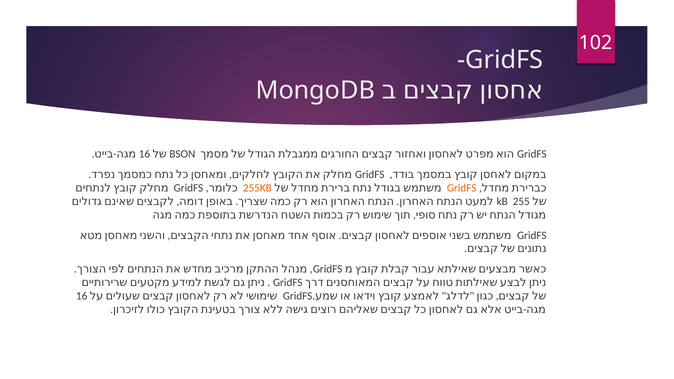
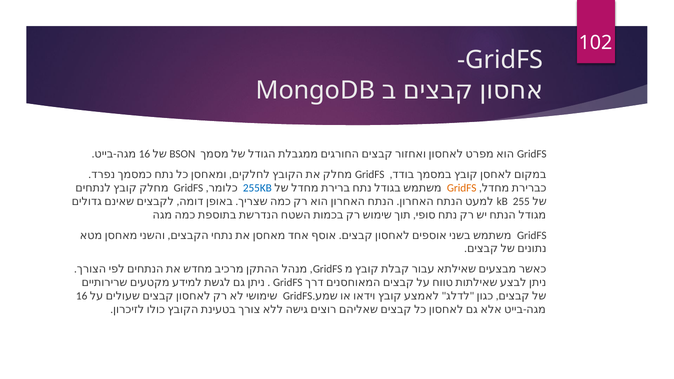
255KB colour: orange -> blue
